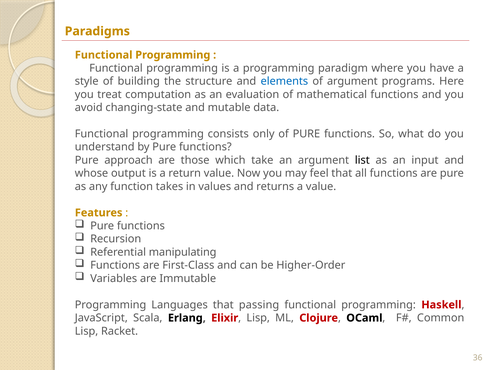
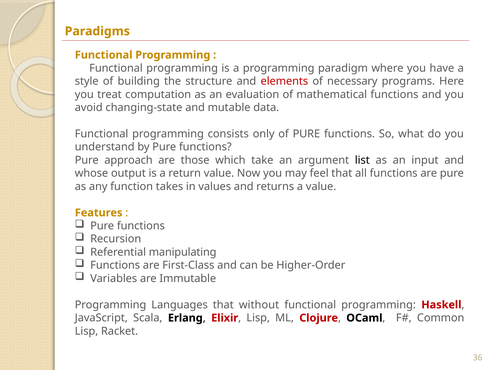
elements colour: blue -> red
of argument: argument -> necessary
passing: passing -> without
